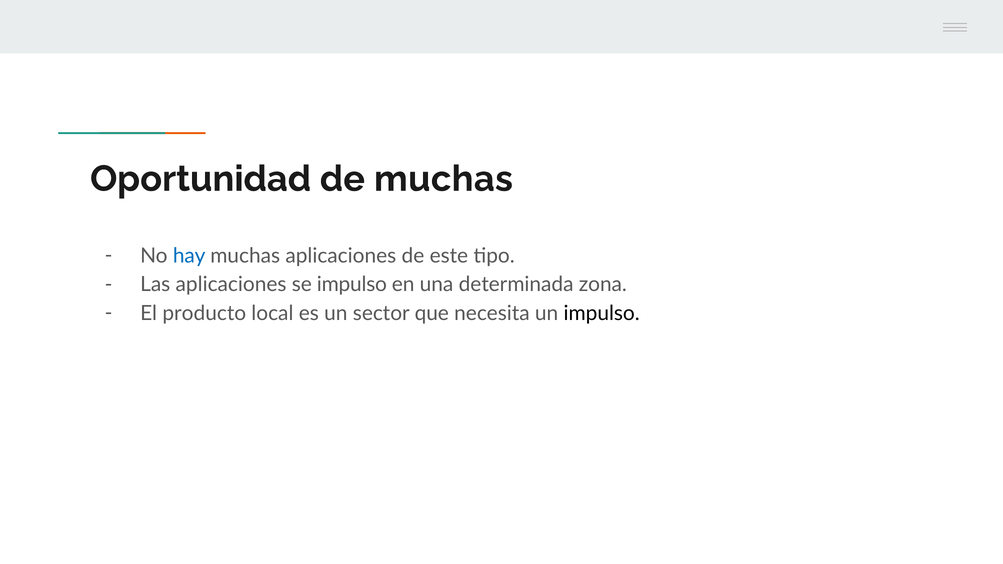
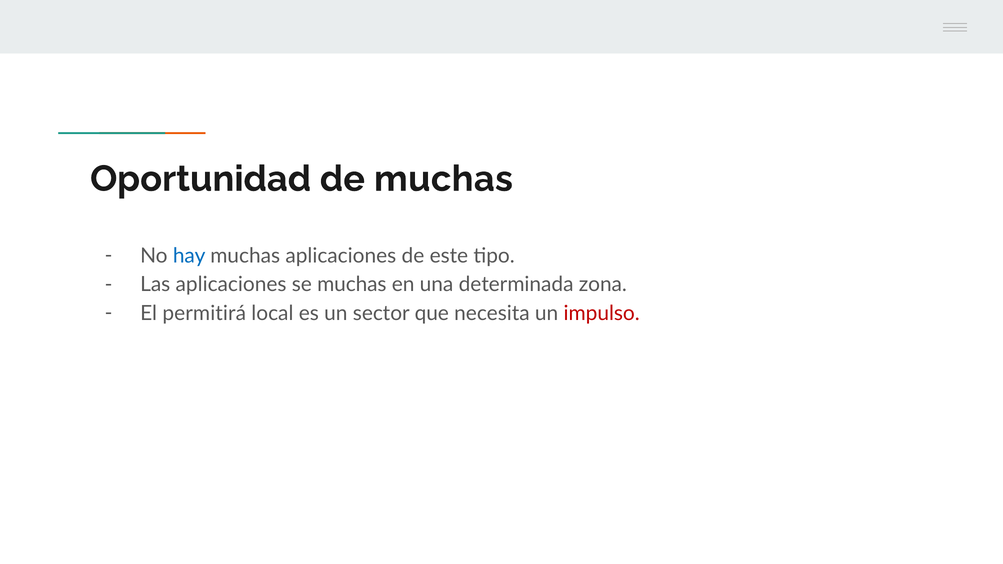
se impulso: impulso -> muchas
producto: producto -> permitirá
impulso at (602, 313) colour: black -> red
